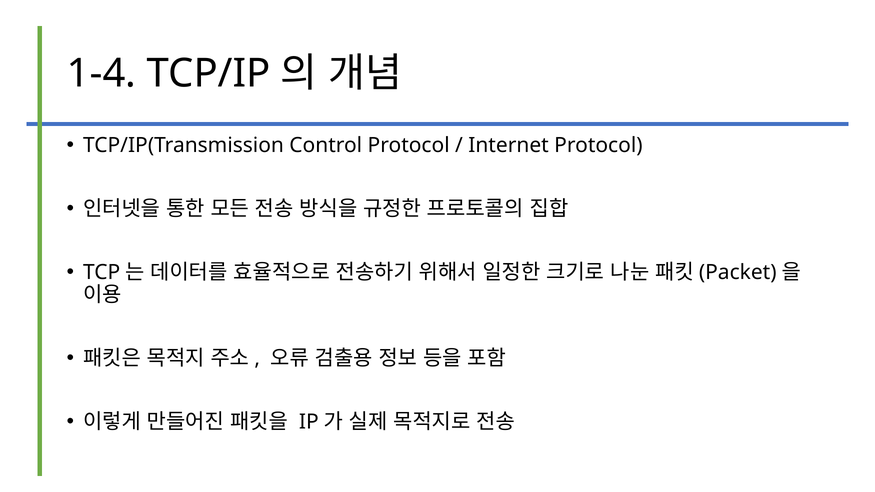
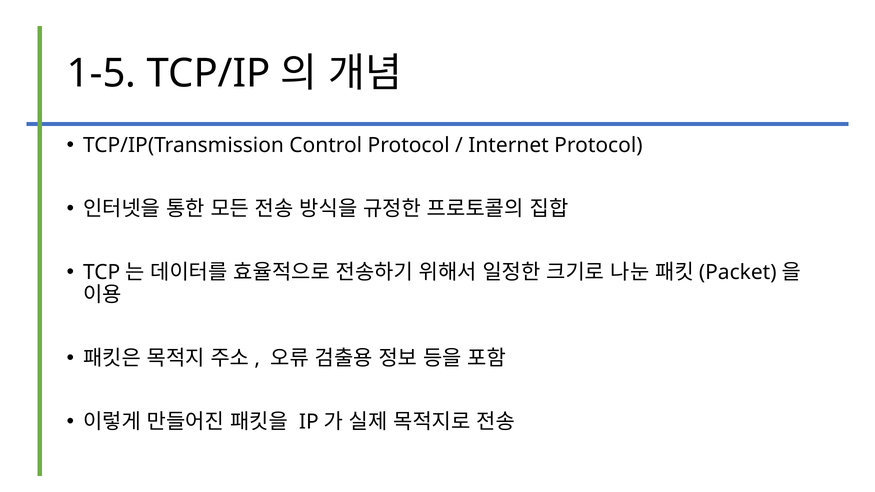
1-4: 1-4 -> 1-5
